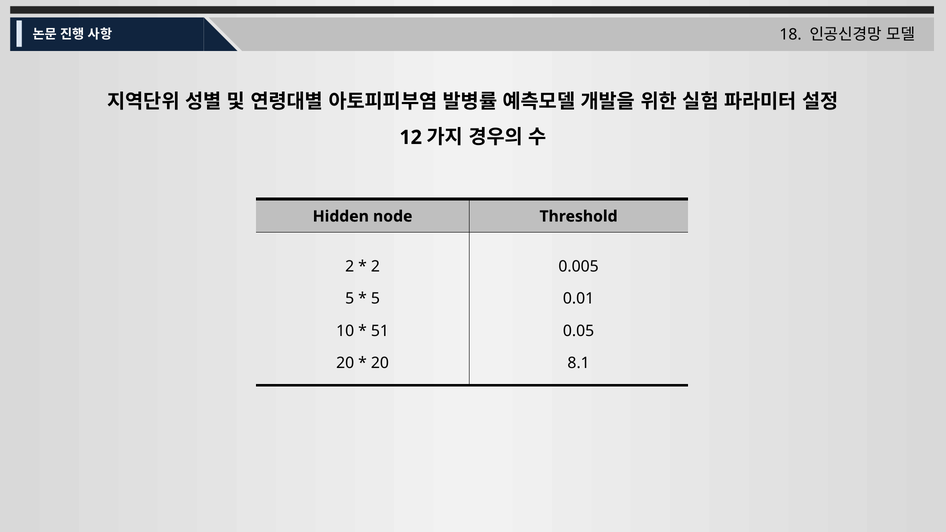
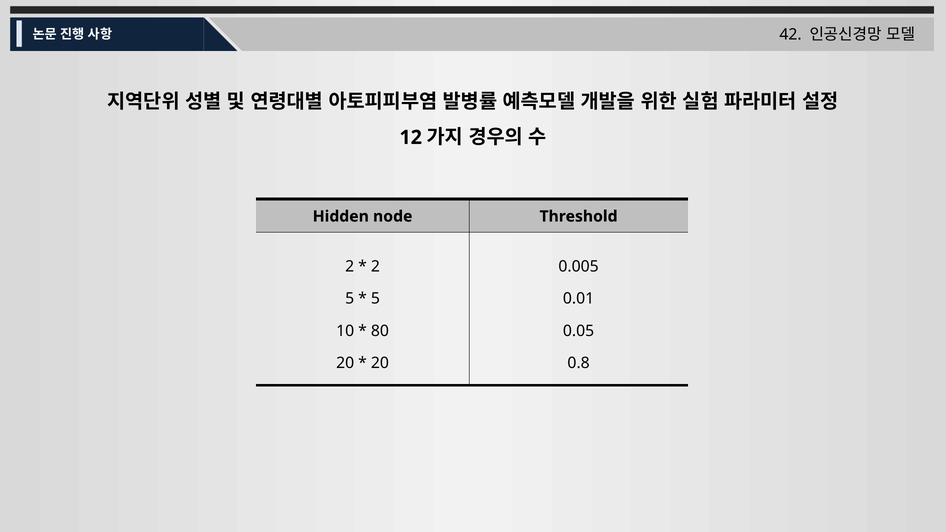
18: 18 -> 42
51: 51 -> 80
8.1: 8.1 -> 0.8
